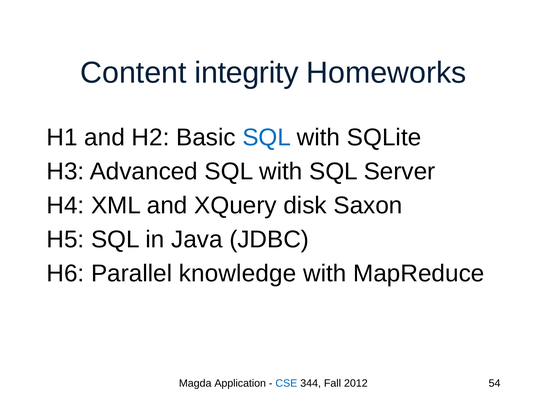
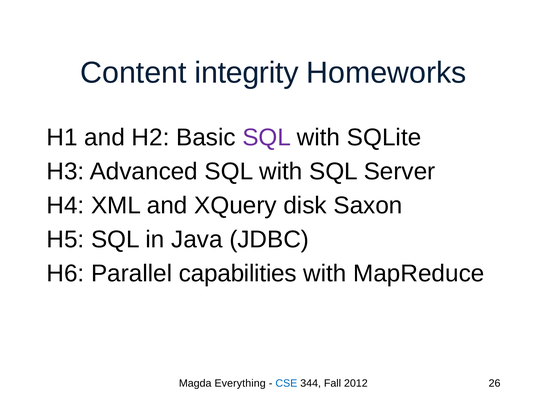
SQL at (267, 138) colour: blue -> purple
knowledge: knowledge -> capabilities
Application: Application -> Everything
54: 54 -> 26
